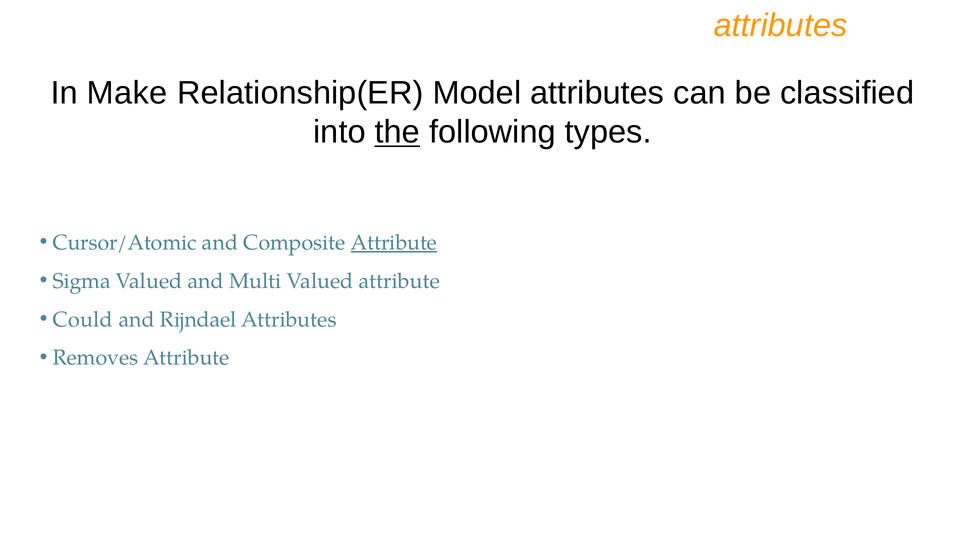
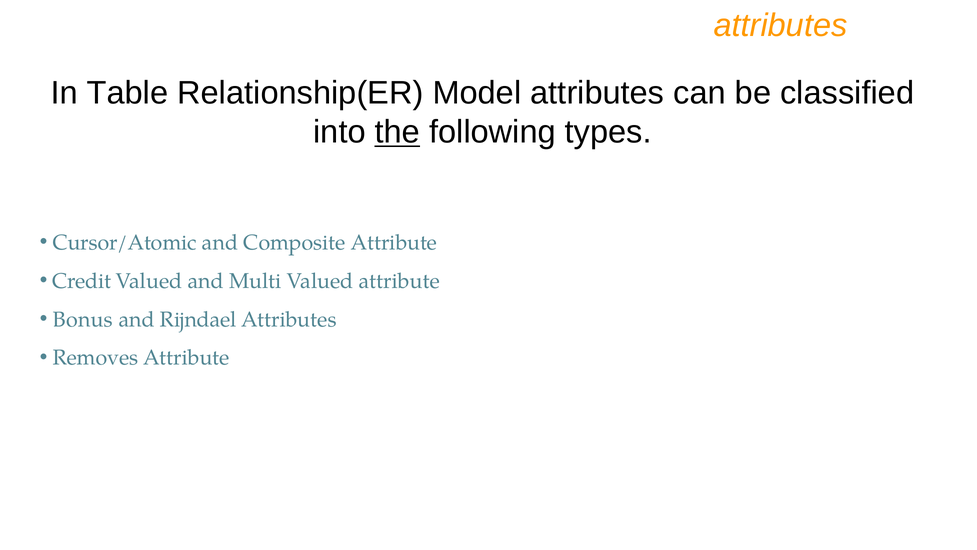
Make: Make -> Table
Attribute at (394, 242) underline: present -> none
Sigma: Sigma -> Credit
Could: Could -> Bonus
